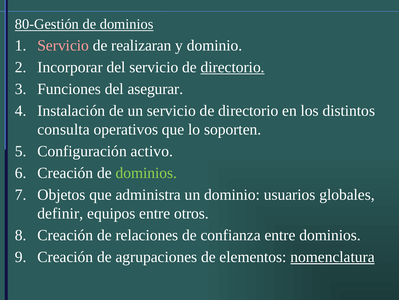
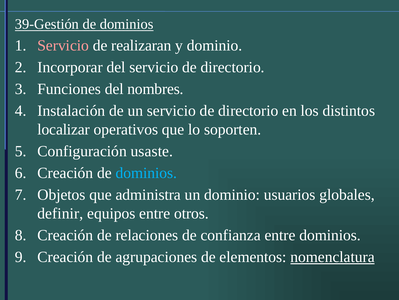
80-Gestión: 80-Gestión -> 39-Gestión
directorio at (233, 67) underline: present -> none
asegurar: asegurar -> nombres
consulta: consulta -> localizar
activo: activo -> usaste
dominios at (146, 173) colour: light green -> light blue
